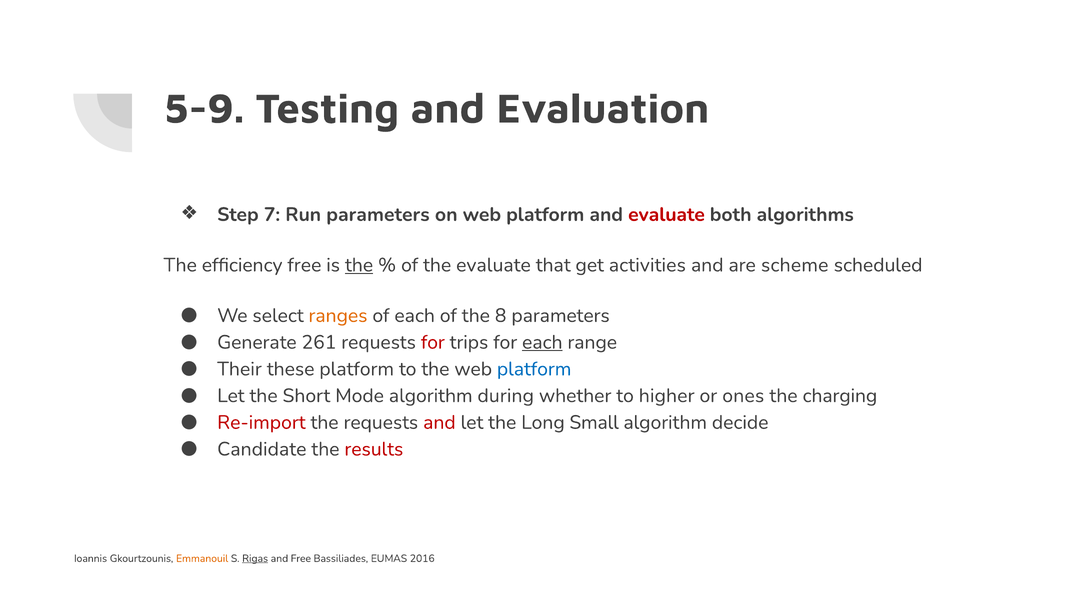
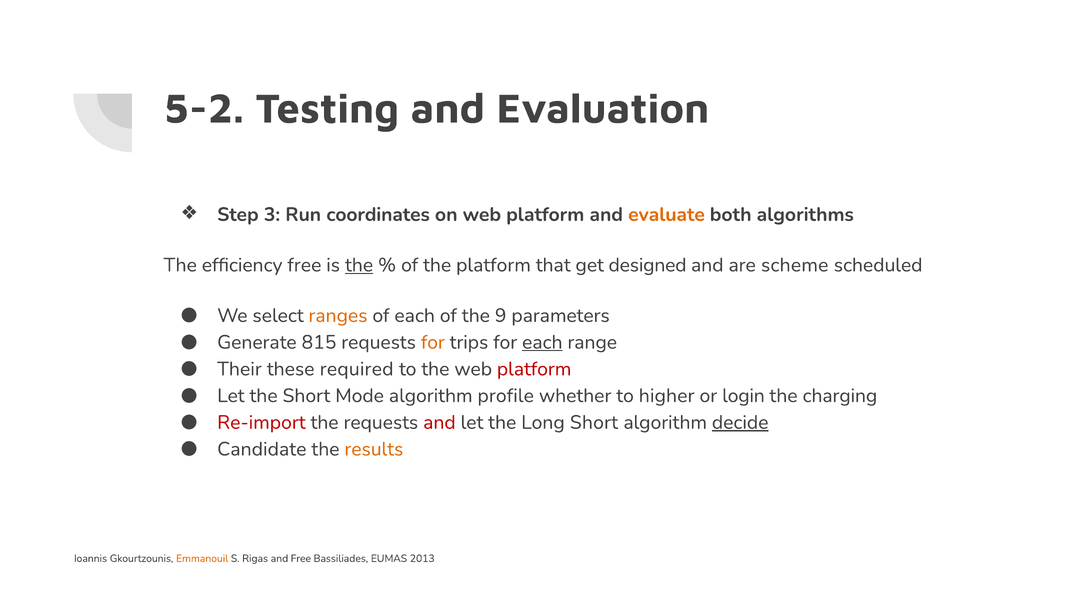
5-9: 5-9 -> 5-2
7: 7 -> 3
Run parameters: parameters -> coordinates
evaluate at (666, 215) colour: red -> orange
the evaluate: evaluate -> platform
activities: activities -> designed
8: 8 -> 9
261: 261 -> 815
for at (433, 342) colour: red -> orange
these platform: platform -> required
platform at (534, 369) colour: blue -> red
during: during -> profile
ones: ones -> login
Long Small: Small -> Short
decide underline: none -> present
results colour: red -> orange
Rigas underline: present -> none
2016: 2016 -> 2013
